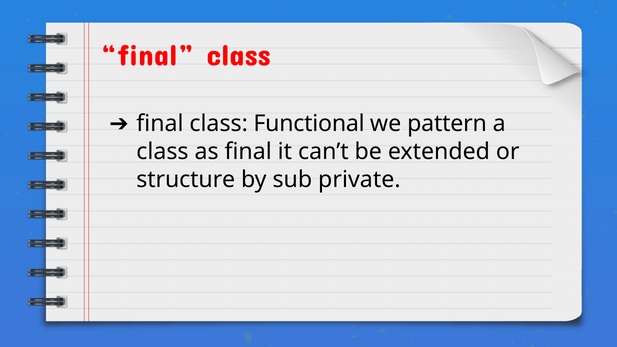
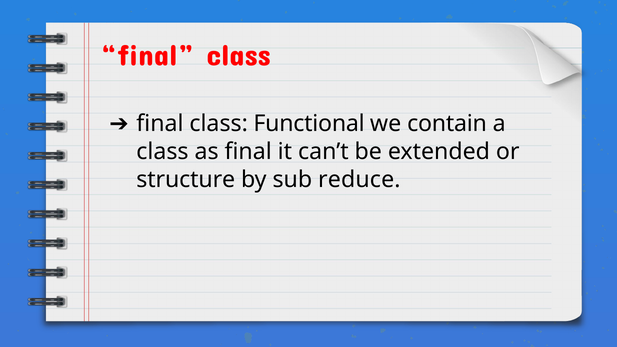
pattern: pattern -> contain
private: private -> reduce
